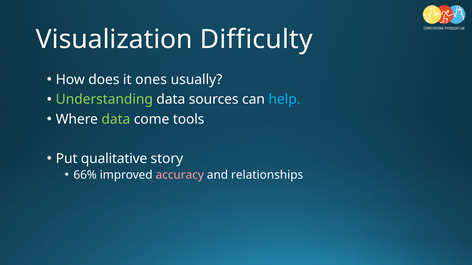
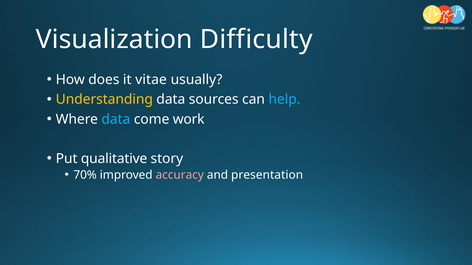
ones: ones -> vitae
Understanding colour: light green -> yellow
data at (116, 119) colour: light green -> light blue
tools: tools -> work
66%: 66% -> 70%
relationships: relationships -> presentation
